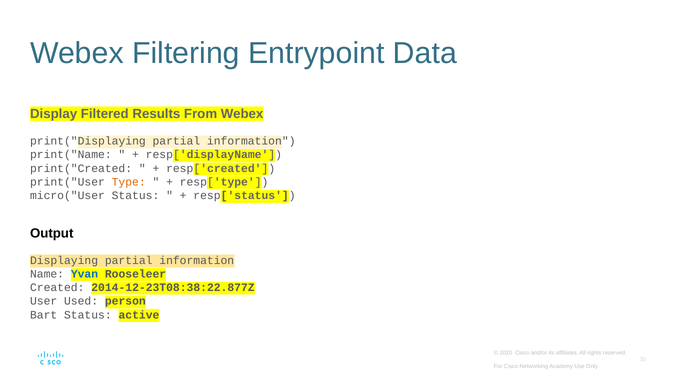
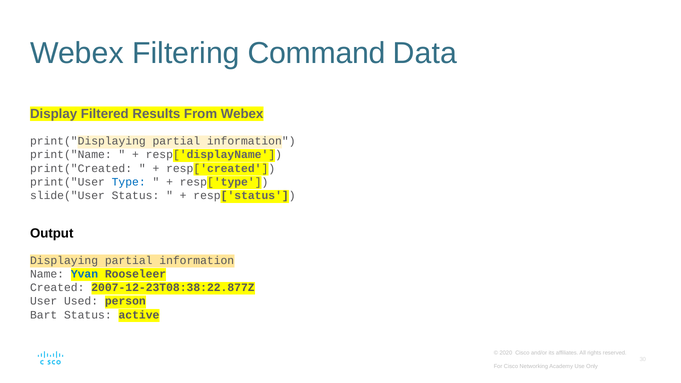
Entrypoint: Entrypoint -> Command
Type colour: orange -> blue
micro("User: micro("User -> slide("User
2014-12-23T08:38:22.877Z: 2014-12-23T08:38:22.877Z -> 2007-12-23T08:38:22.877Z
